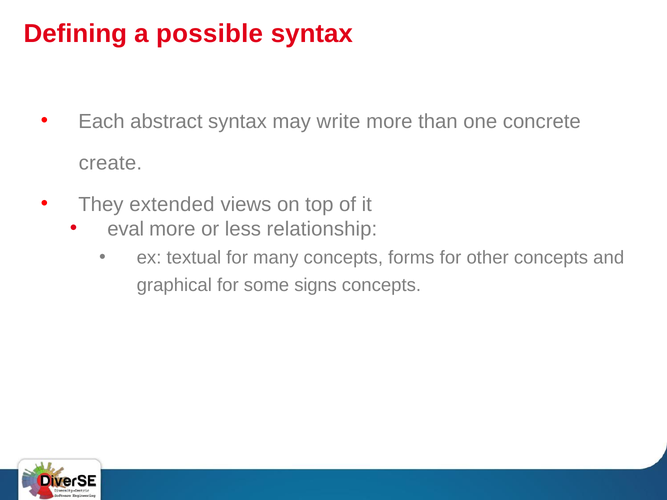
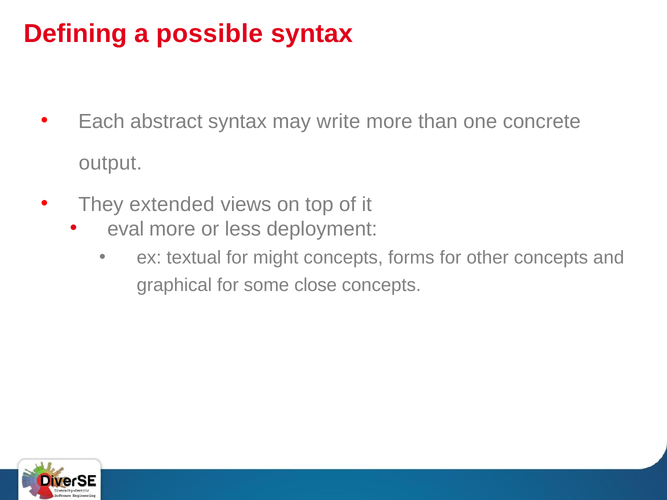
create: create -> output
relationship: relationship -> deployment
many: many -> might
signs: signs -> close
